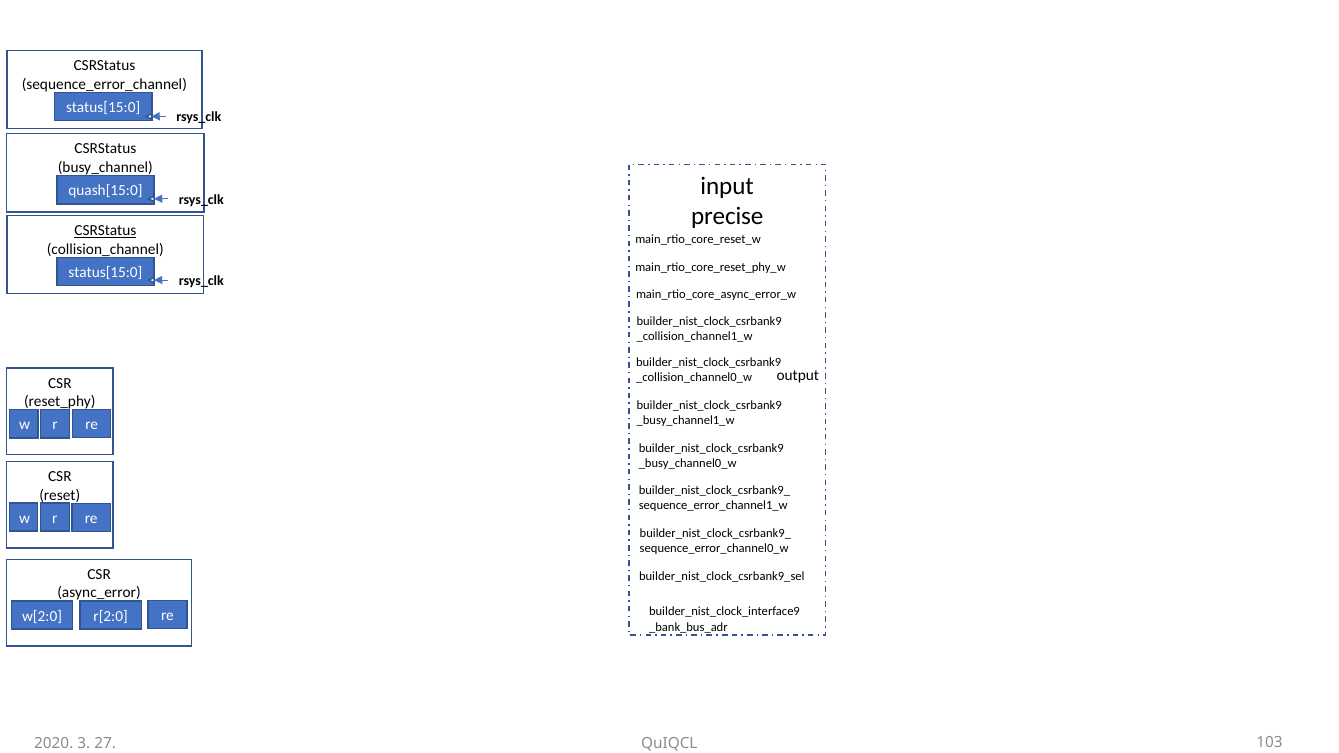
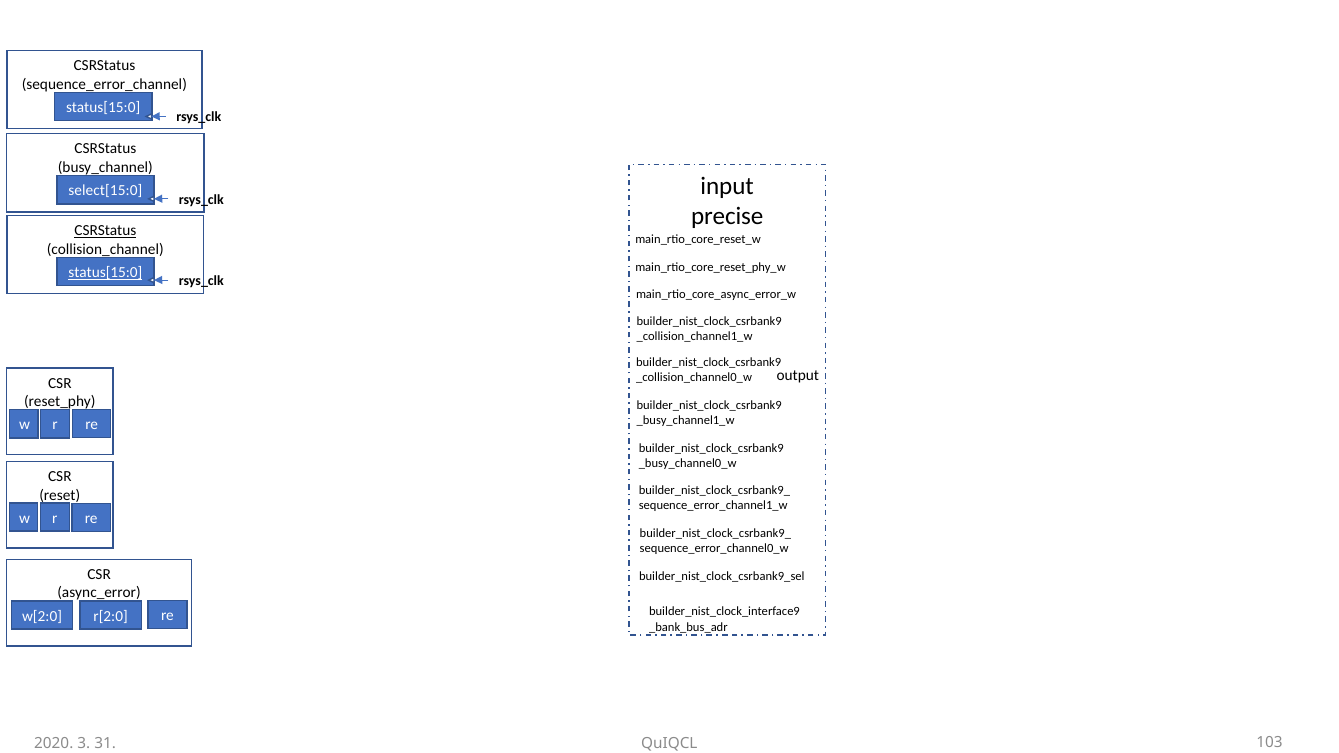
quash[15:0: quash[15:0 -> select[15:0
status[15:0 at (105, 273) underline: none -> present
27: 27 -> 31
